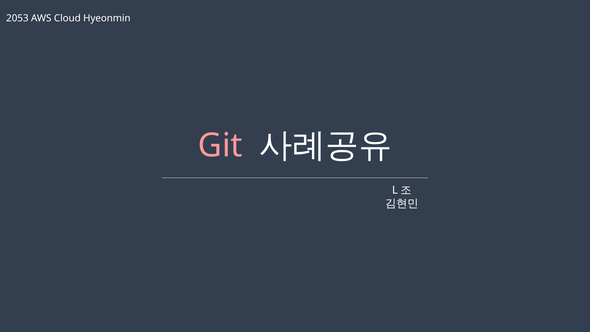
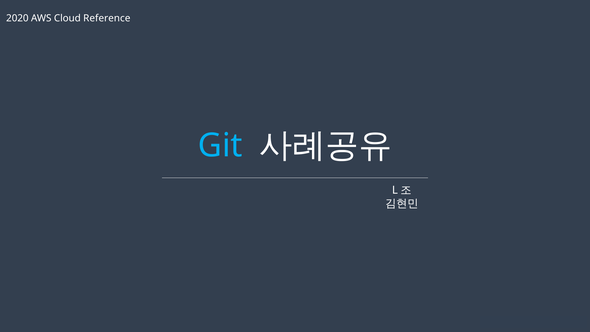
2053: 2053 -> 2020
Hyeonmin: Hyeonmin -> Reference
Git colour: pink -> light blue
